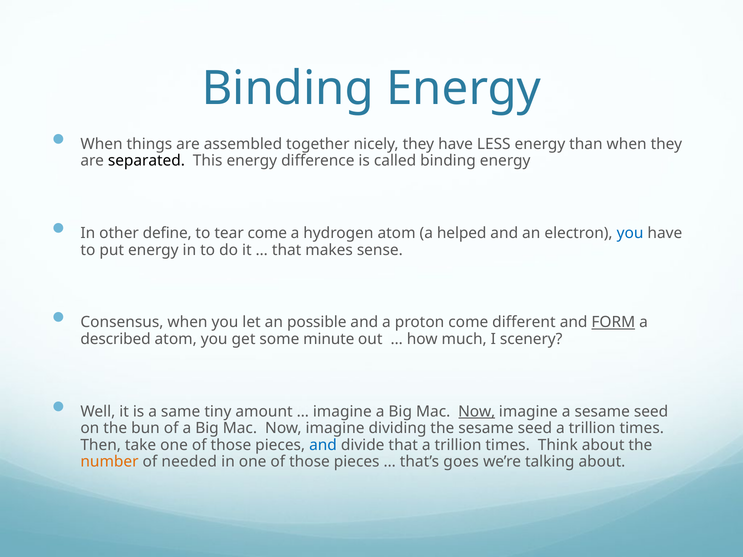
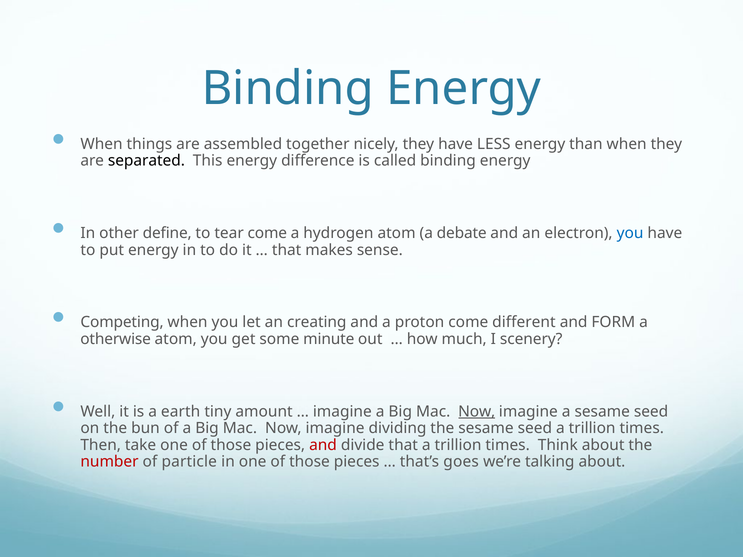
helped: helped -> debate
Consensus: Consensus -> Competing
possible: possible -> creating
FORM underline: present -> none
described: described -> otherwise
same: same -> earth
and at (323, 445) colour: blue -> red
number colour: orange -> red
needed: needed -> particle
